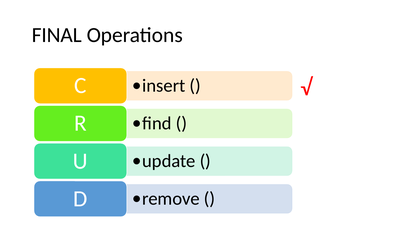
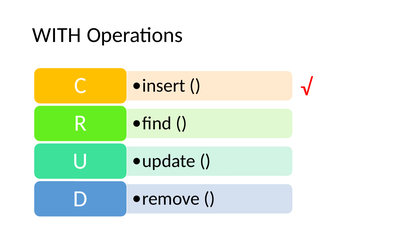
FINAL: FINAL -> WITH
